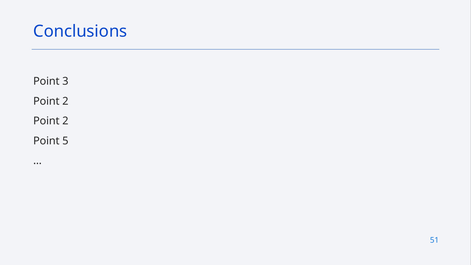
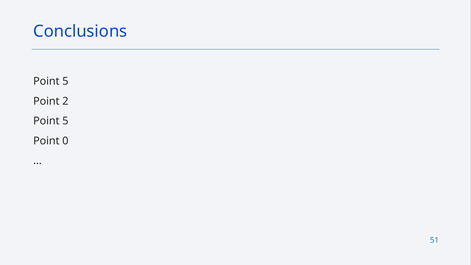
3 at (65, 81): 3 -> 5
2 at (65, 121): 2 -> 5
5: 5 -> 0
